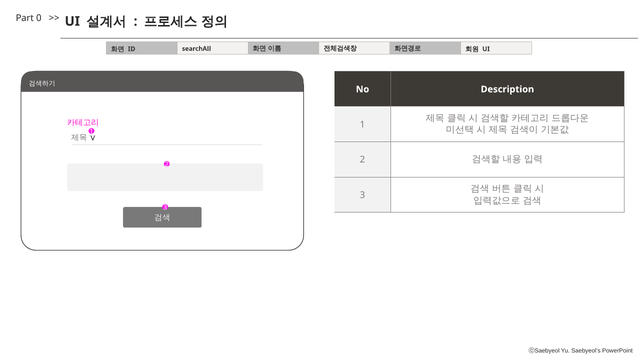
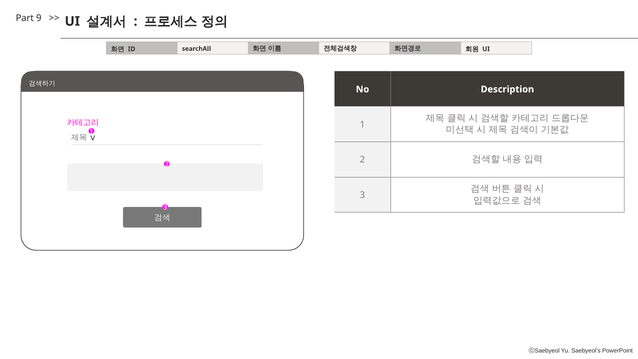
0: 0 -> 9
